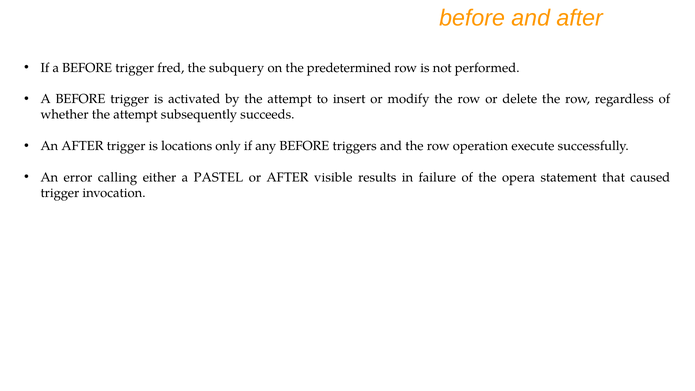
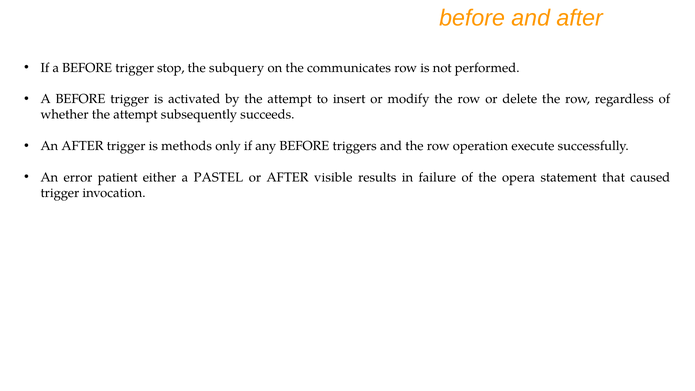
fred: fred -> stop
predetermined: predetermined -> communicates
locations: locations -> methods
calling: calling -> patient
